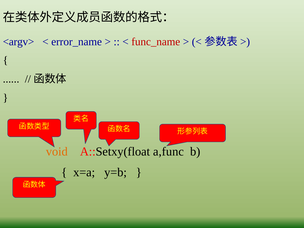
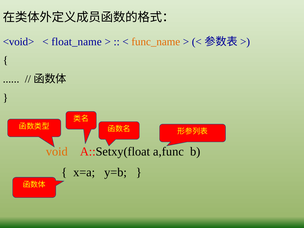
<argv>: <argv> -> <void>
error_name: error_name -> float_name
func_name colour: red -> orange
